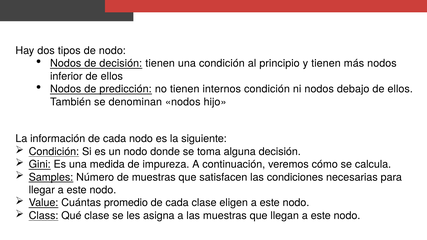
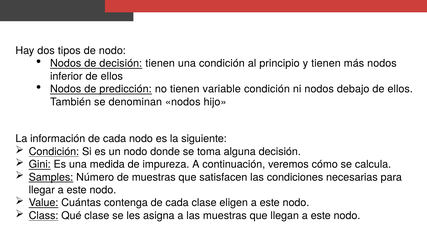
internos: internos -> variable
promedio: promedio -> contenga
